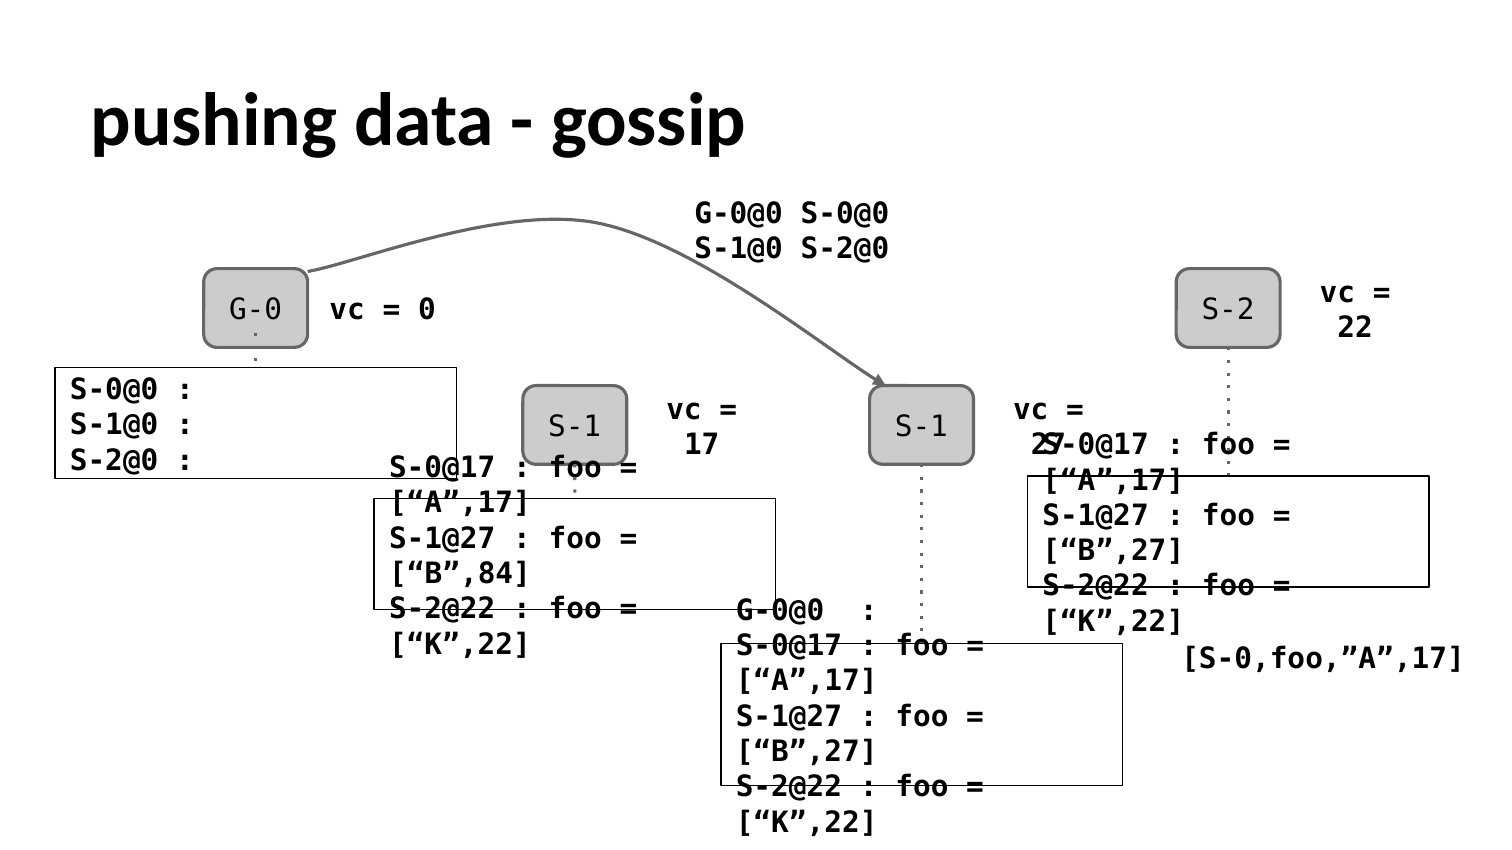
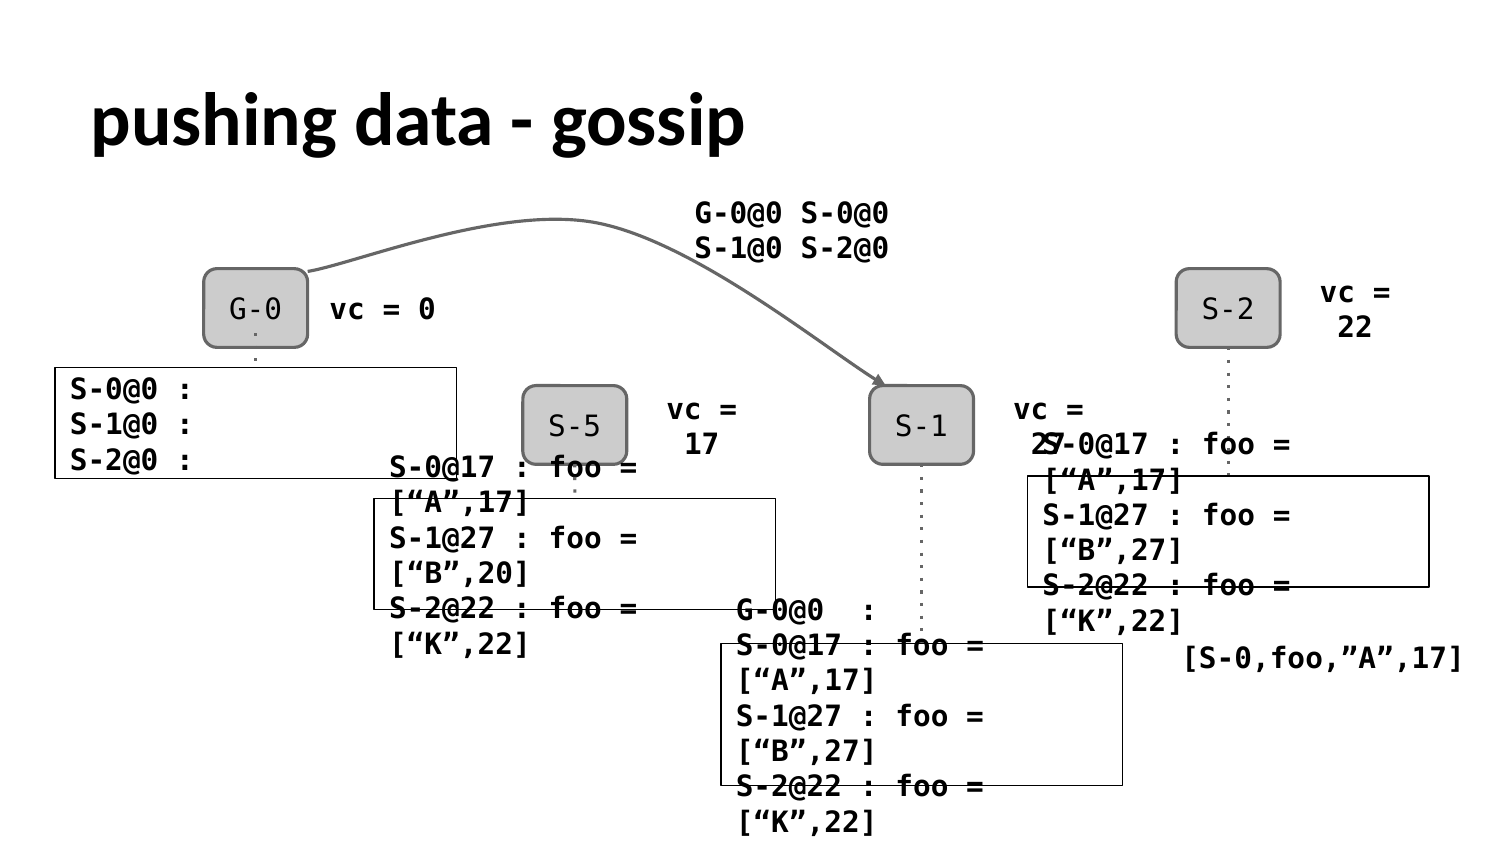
S-1 at (575, 427): S-1 -> S-5
B”,84: B”,84 -> B”,20
